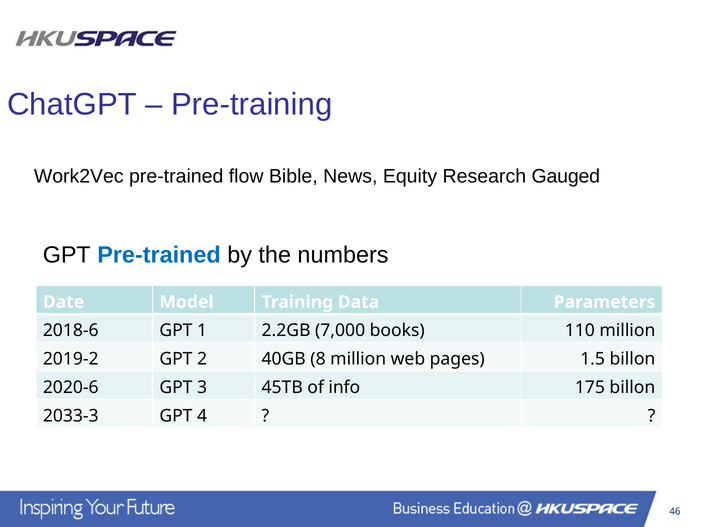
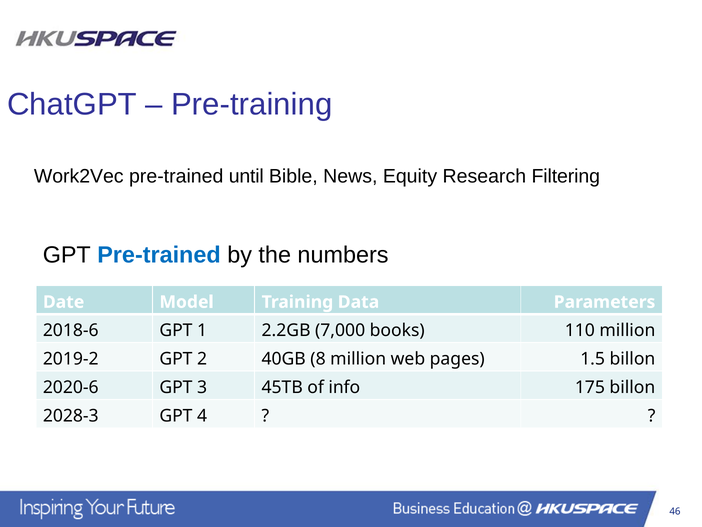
flow: flow -> until
Gauged: Gauged -> Filtering
2033-3: 2033-3 -> 2028-3
